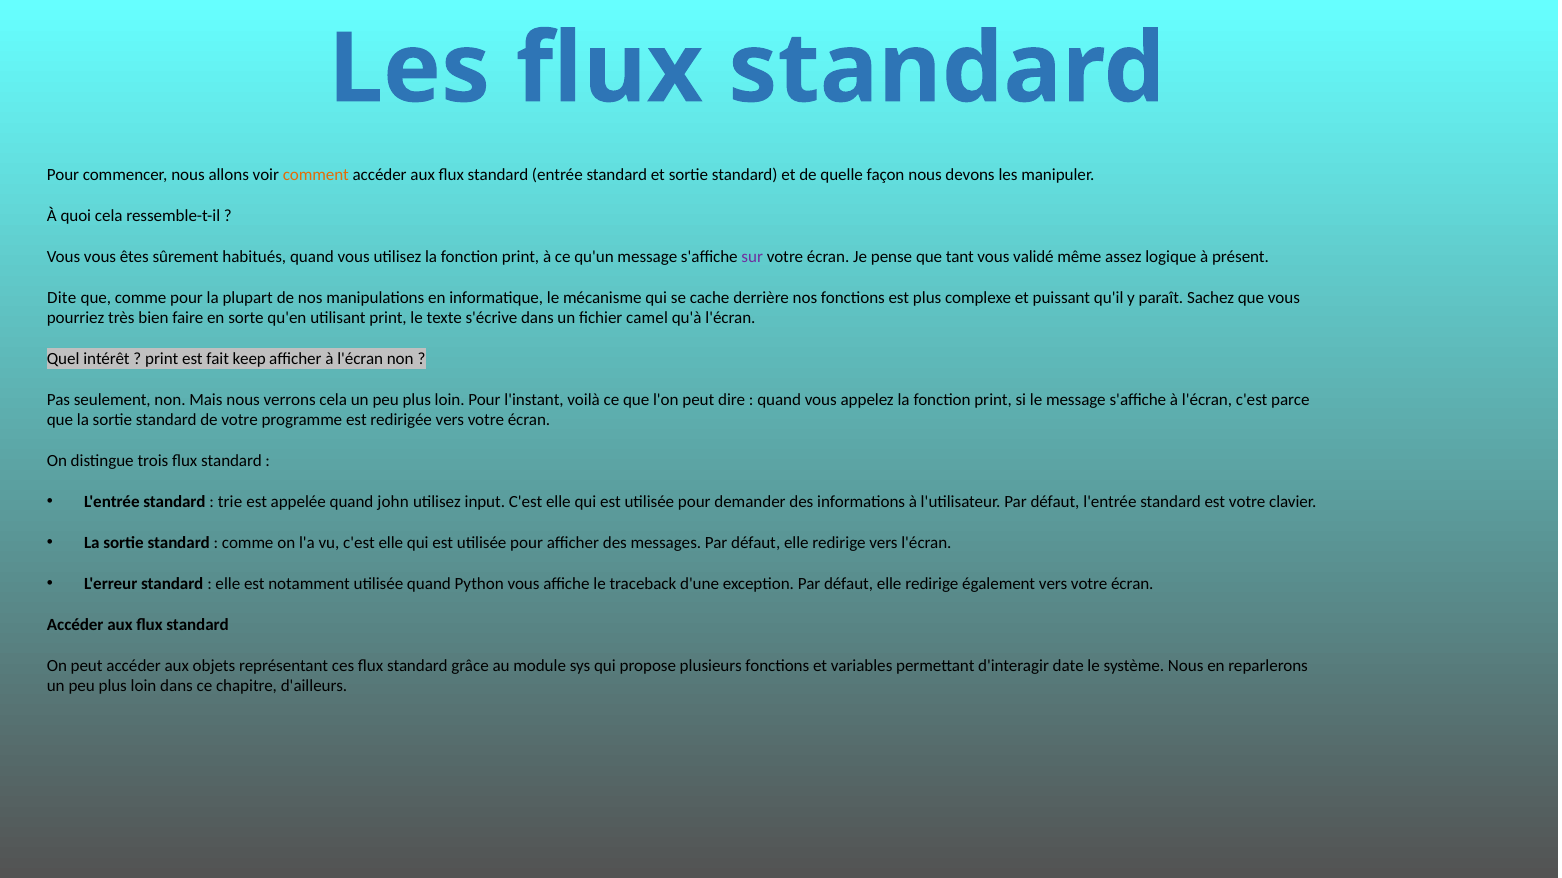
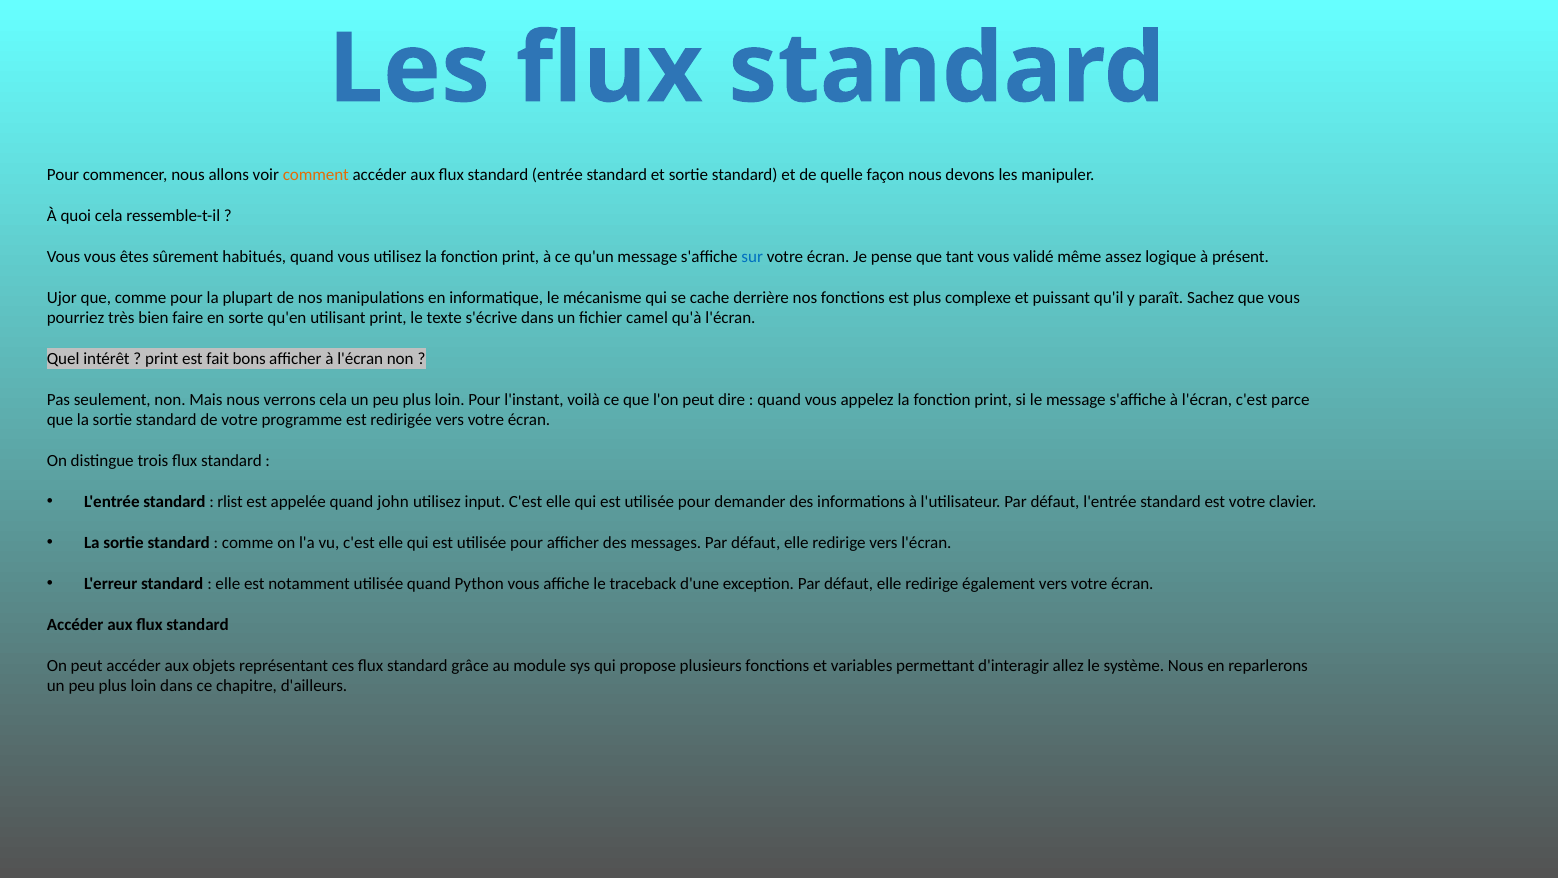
sur colour: purple -> blue
Dite: Dite -> Ujor
keep: keep -> bons
trie: trie -> rlist
date: date -> allez
